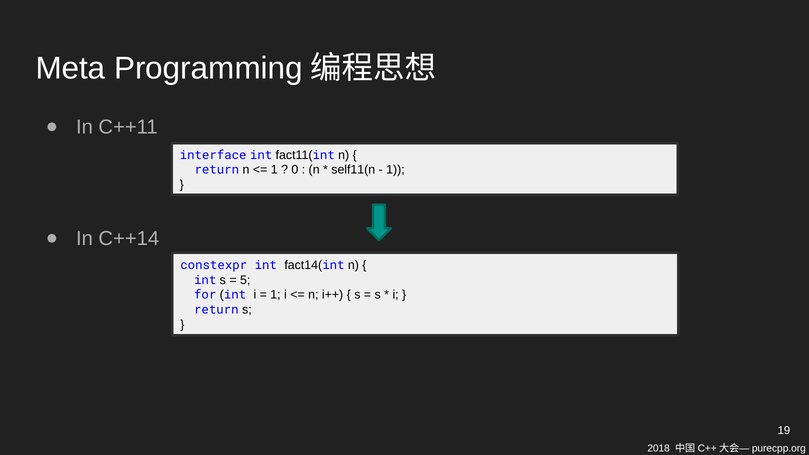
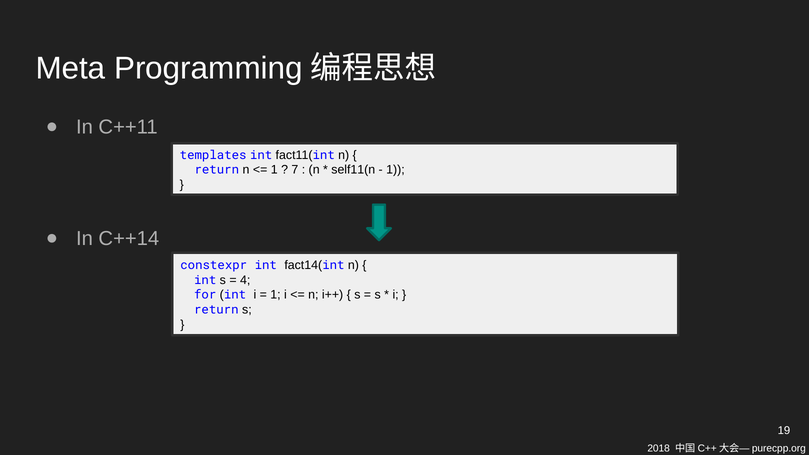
interface: interface -> templates
0: 0 -> 7
5: 5 -> 4
